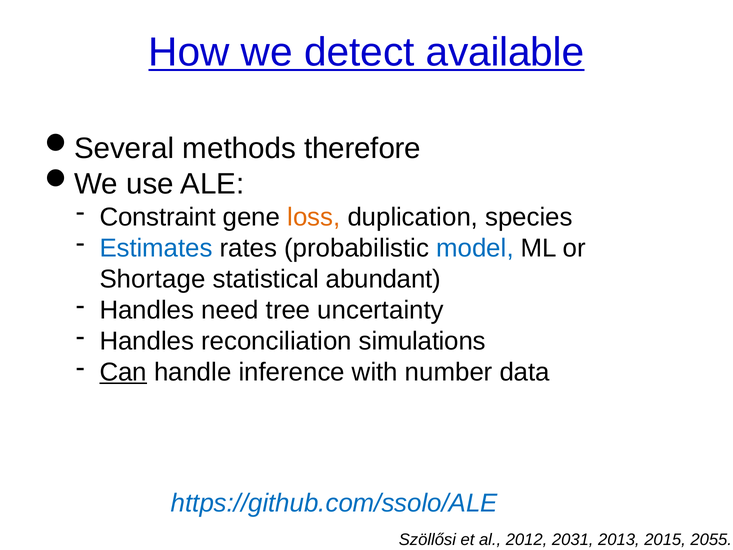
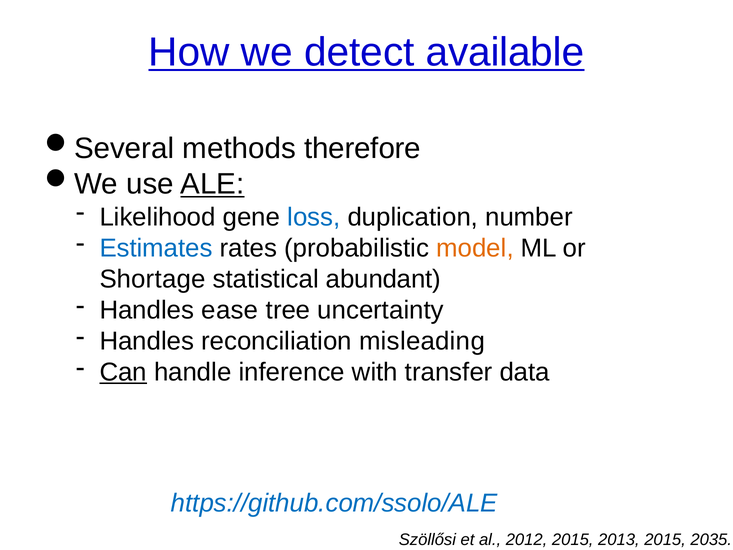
ALE underline: none -> present
Constraint: Constraint -> Likelihood
loss colour: orange -> blue
species: species -> number
model colour: blue -> orange
need: need -> ease
simulations: simulations -> misleading
number: number -> transfer
2012 2031: 2031 -> 2015
2055: 2055 -> 2035
